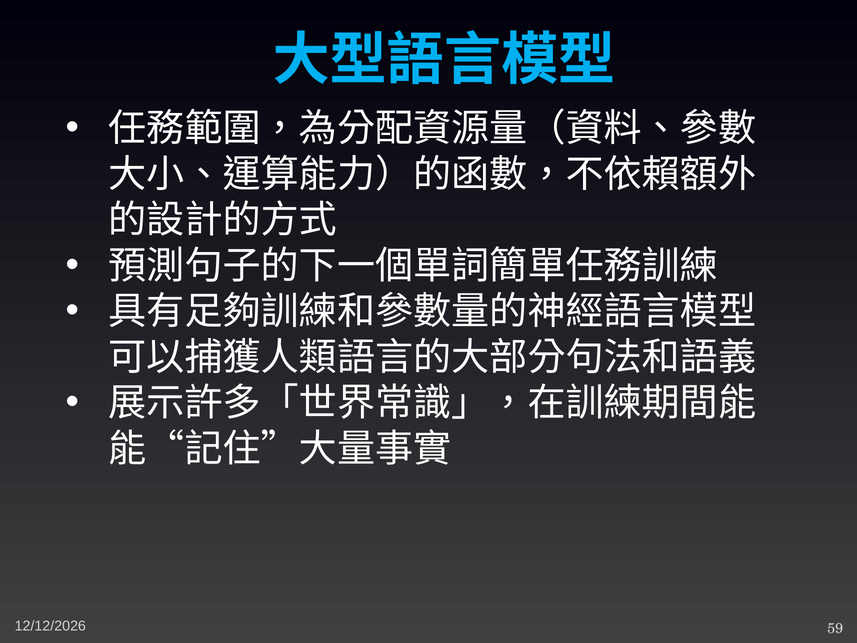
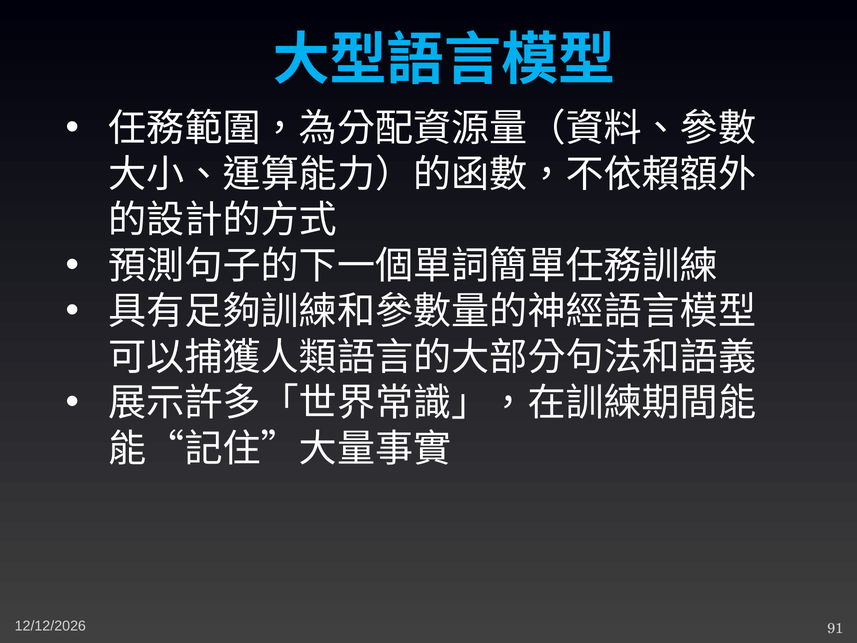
59: 59 -> 91
